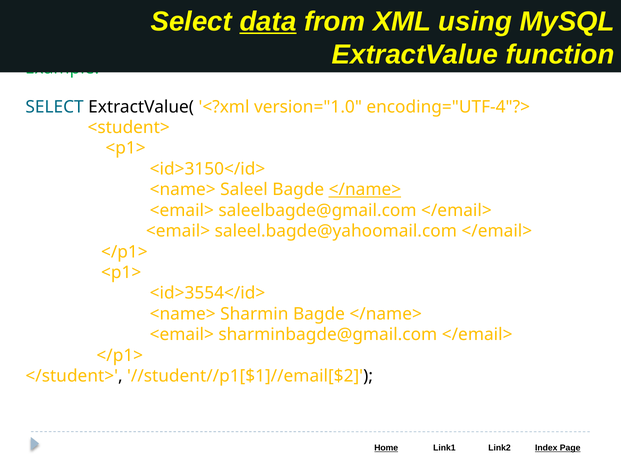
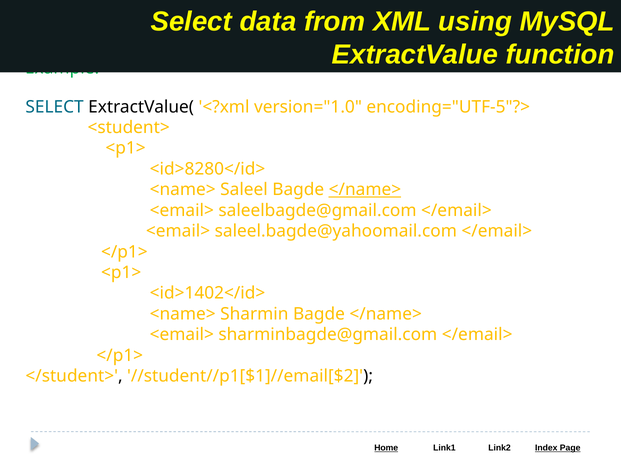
data underline: present -> none
encoding="UTF-4"?>: encoding="UTF-4"?> -> encoding="UTF-5"?>
<id>3150</id>: <id>3150</id> -> <id>8280</id>
<id>3554</id>: <id>3554</id> -> <id>1402</id>
